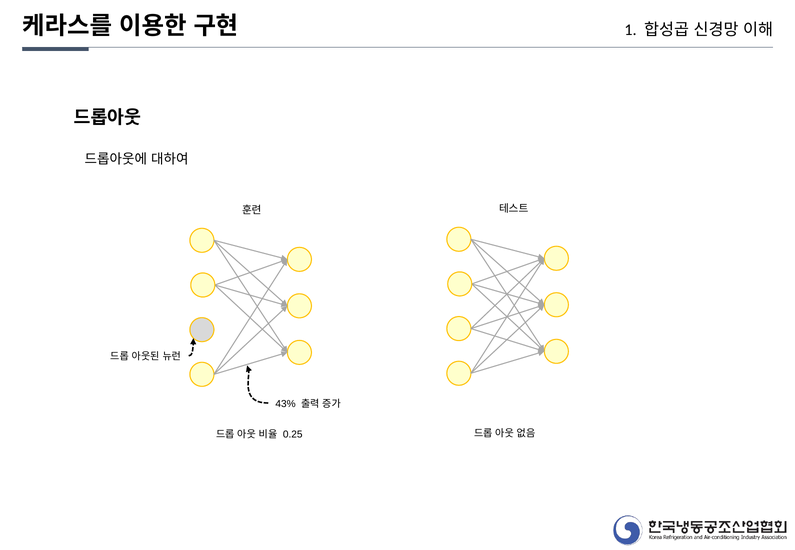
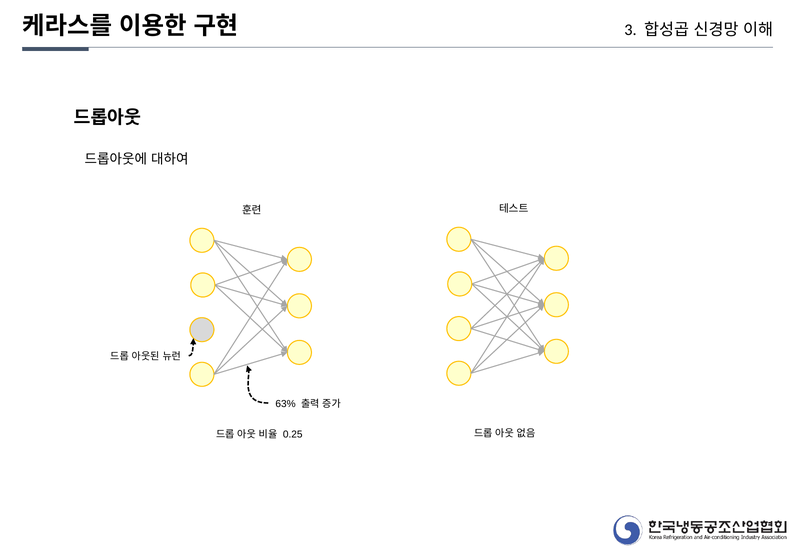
1: 1 -> 3
43%: 43% -> 63%
